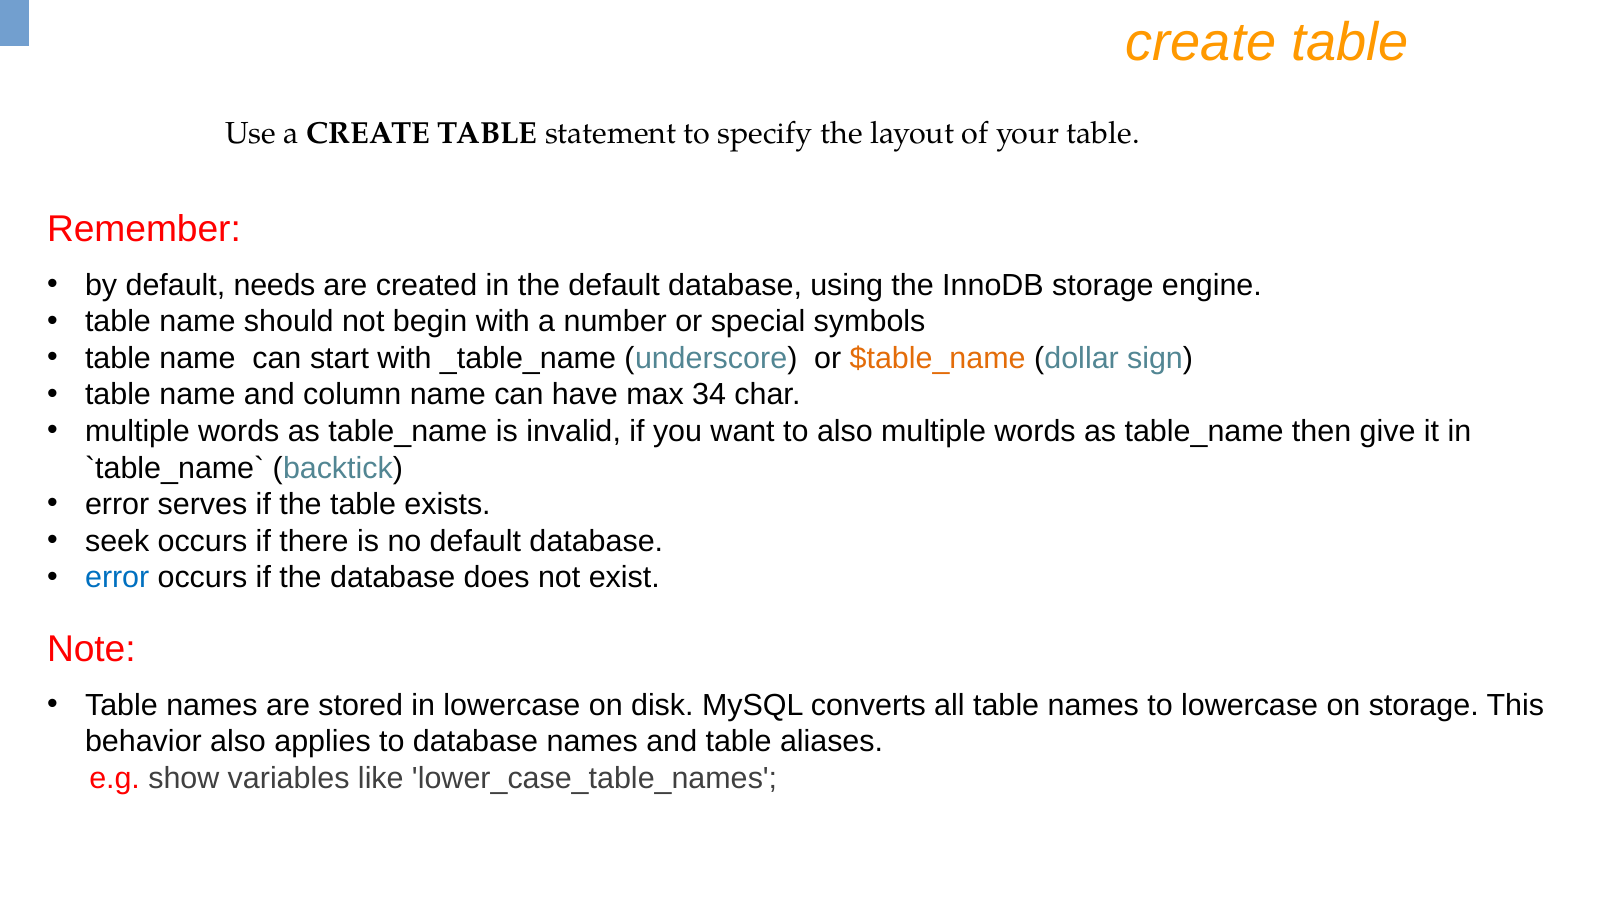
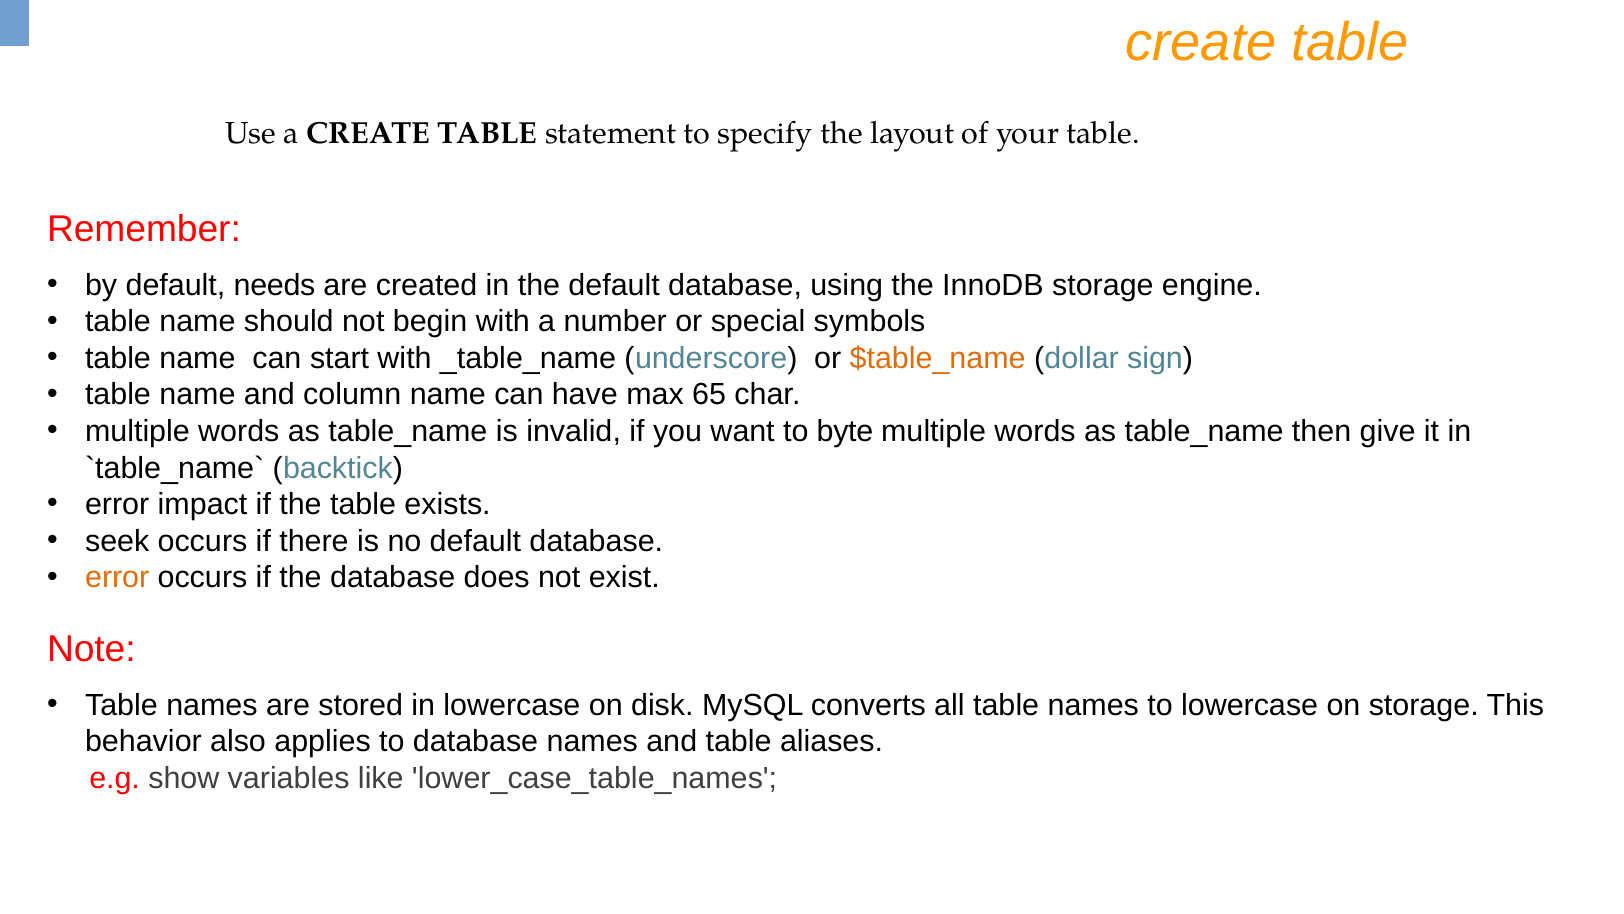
34: 34 -> 65
to also: also -> byte
serves: serves -> impact
error at (117, 577) colour: blue -> orange
